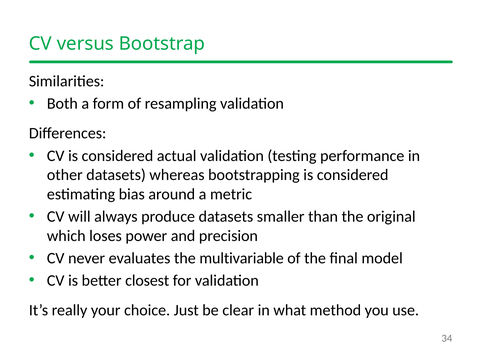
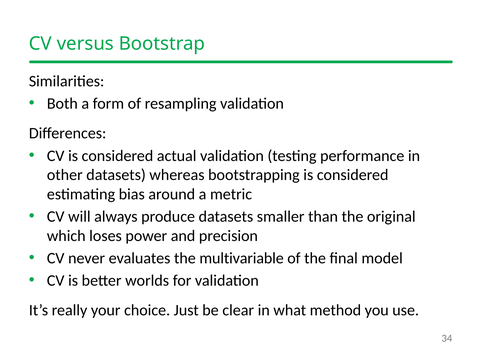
closest: closest -> worlds
